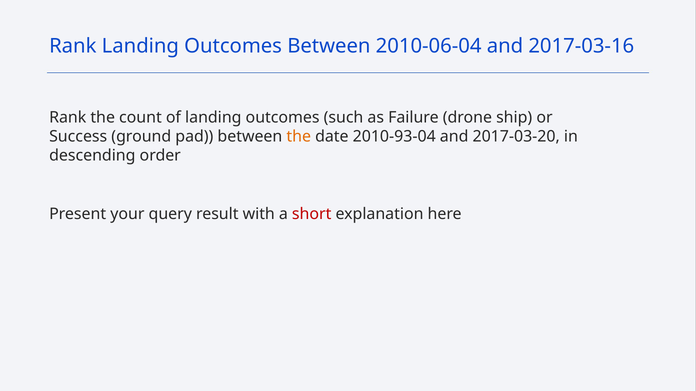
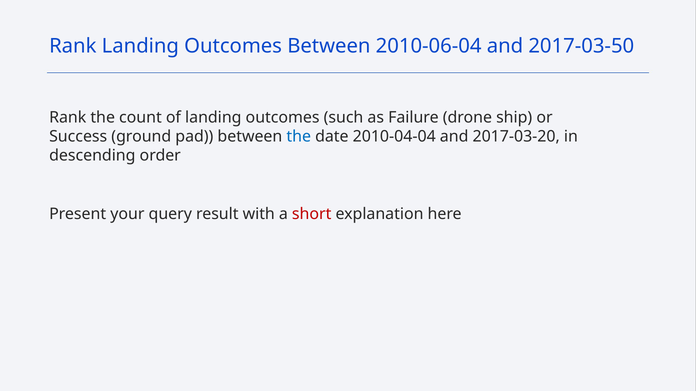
2017-03-16: 2017-03-16 -> 2017-03-50
the at (299, 137) colour: orange -> blue
2010-93-04: 2010-93-04 -> 2010-04-04
